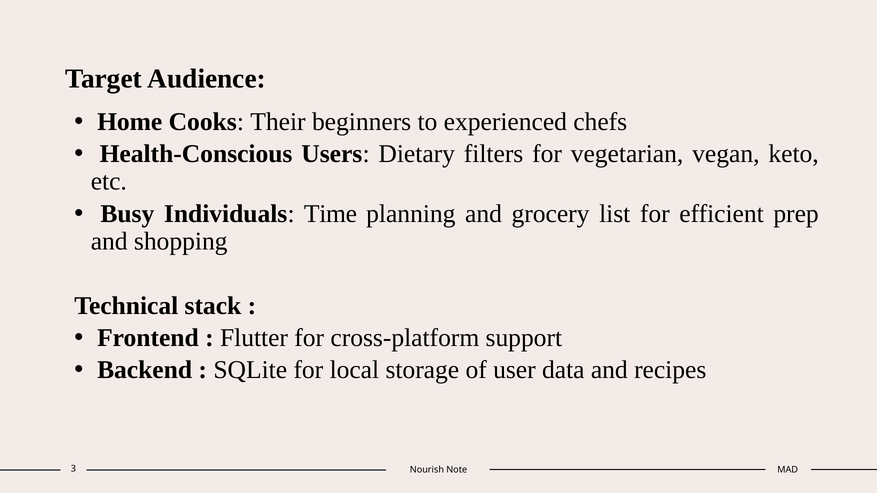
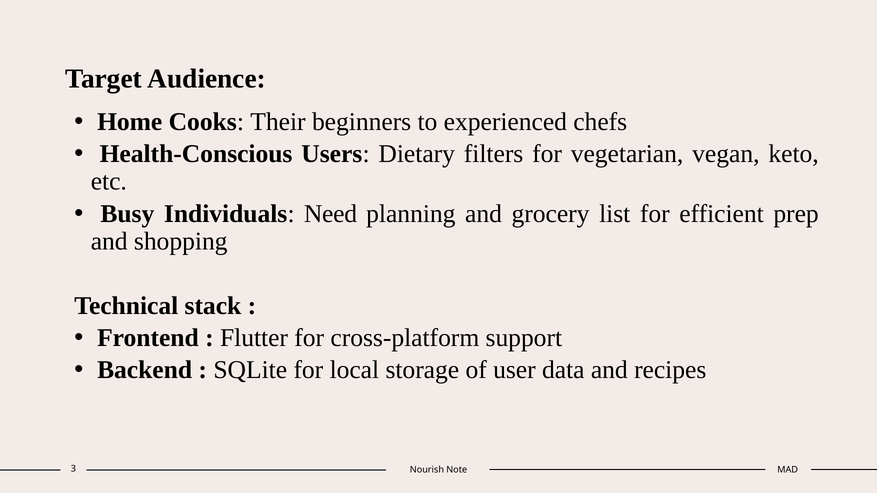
Time: Time -> Need
